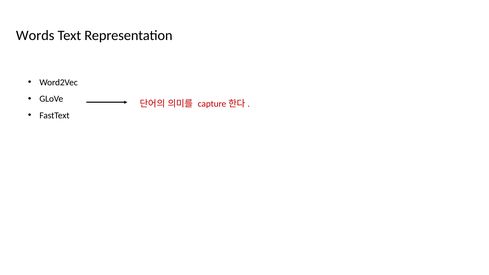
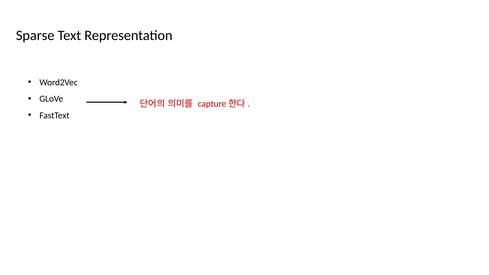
Words: Words -> Sparse
